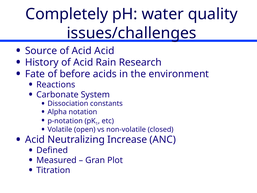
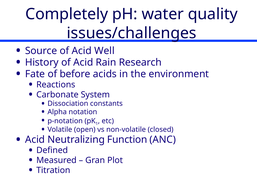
Acid Acid: Acid -> Well
Increase: Increase -> Function
